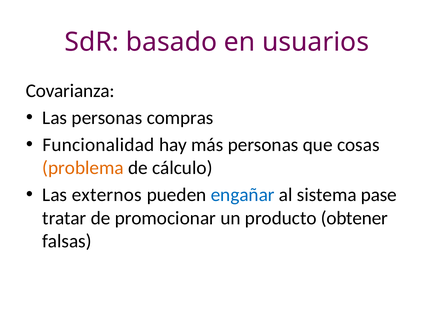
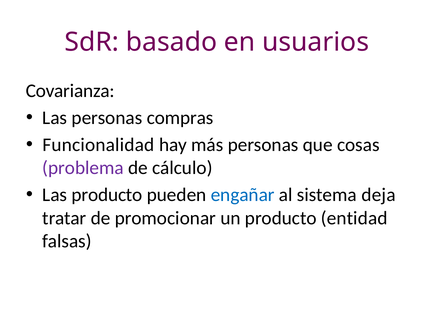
problema colour: orange -> purple
Las externos: externos -> producto
pase: pase -> deja
obtener: obtener -> entidad
